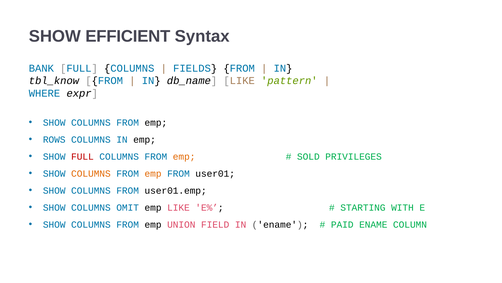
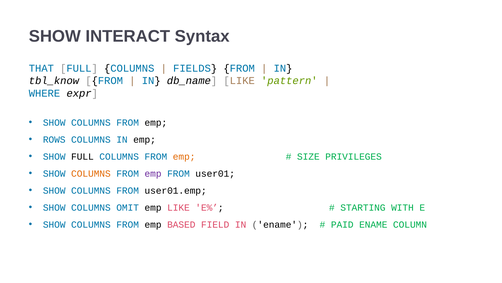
EFFICIENT: EFFICIENT -> INTERACT
BANK: BANK -> THAT
FULL at (82, 156) colour: red -> black
SOLD: SOLD -> SIZE
emp at (153, 173) colour: orange -> purple
UNION: UNION -> BASED
